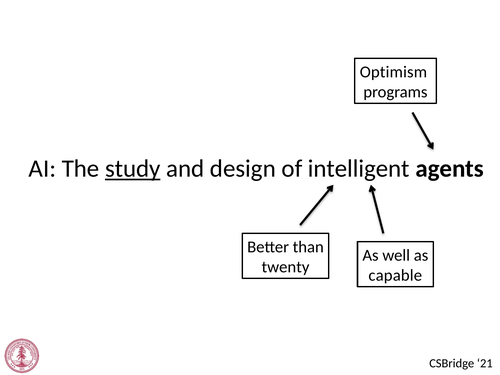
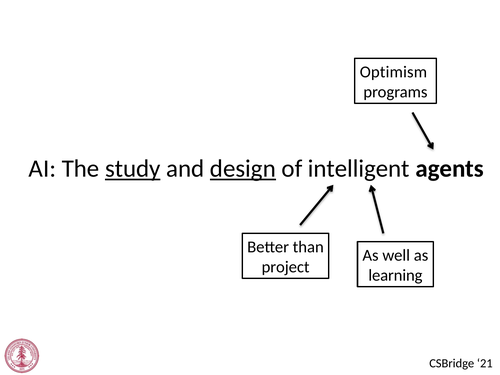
design underline: none -> present
twenty: twenty -> project
capable: capable -> learning
